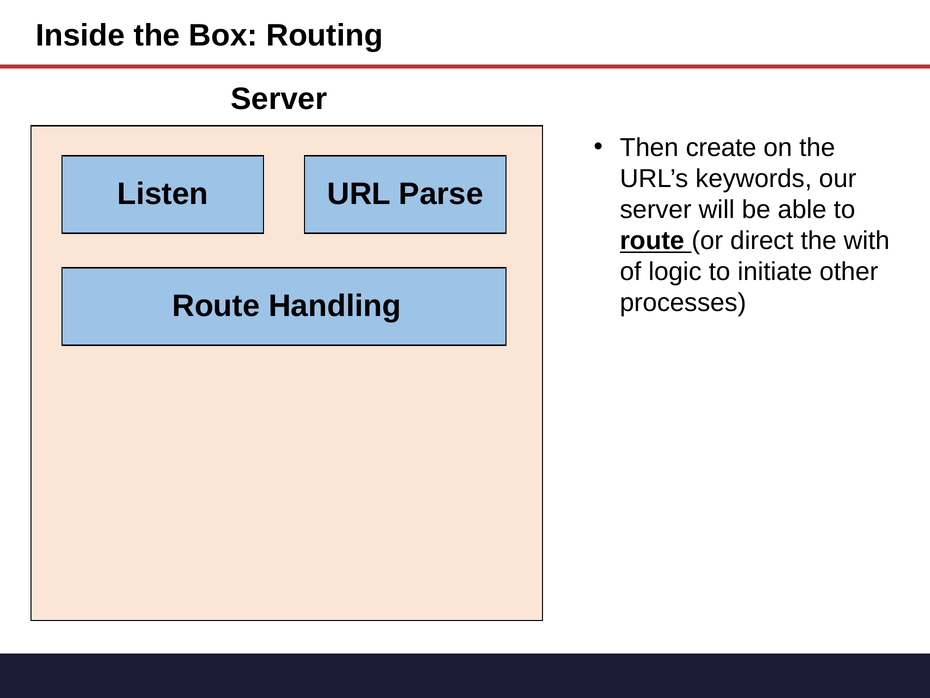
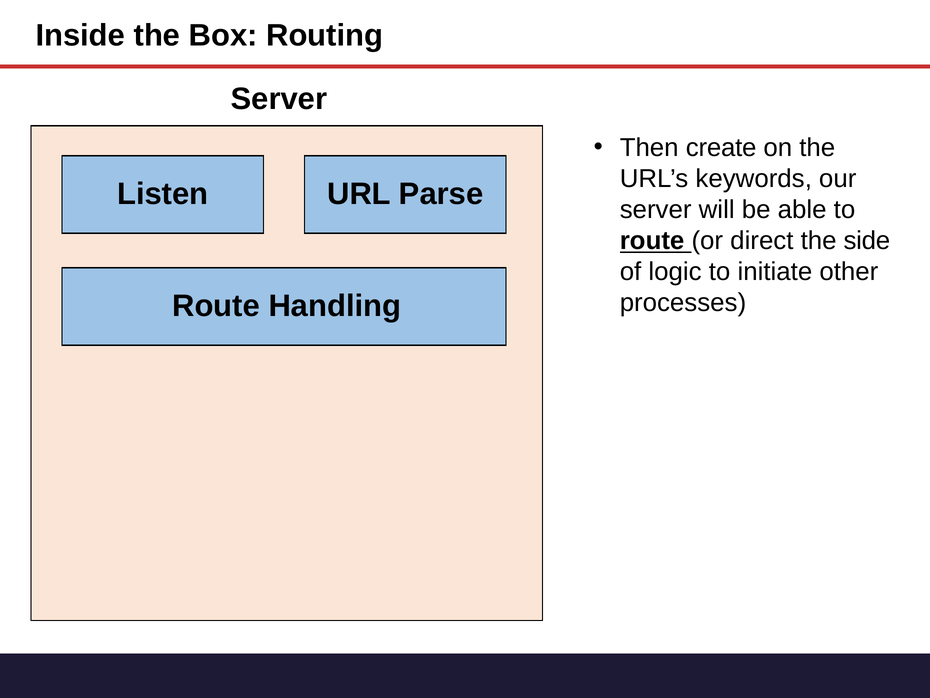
with: with -> side
